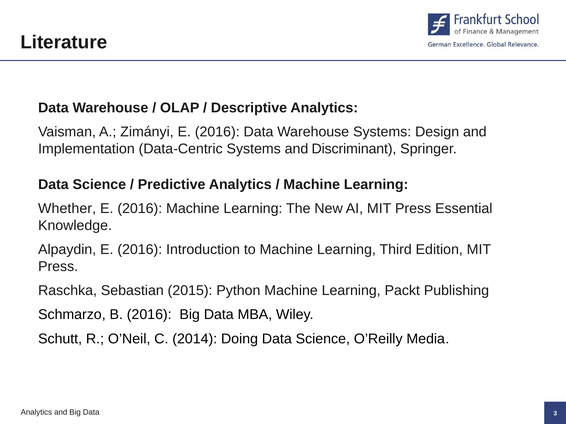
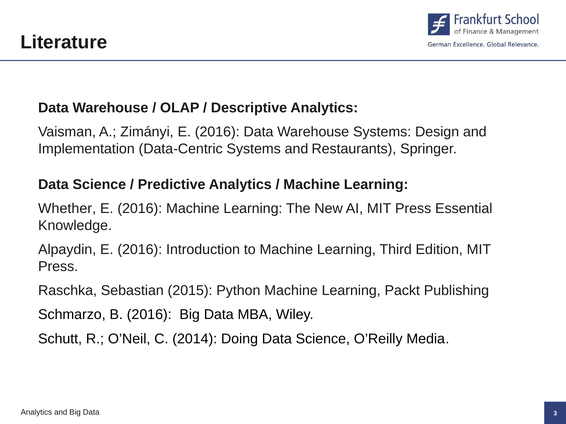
Discriminant: Discriminant -> Restaurants
